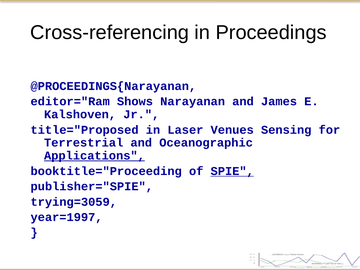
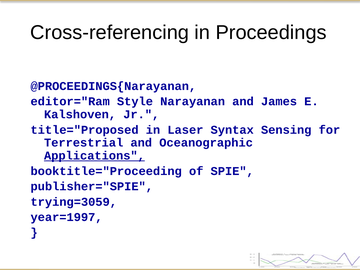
Shows: Shows -> Style
Venues: Venues -> Syntax
SPIE underline: present -> none
